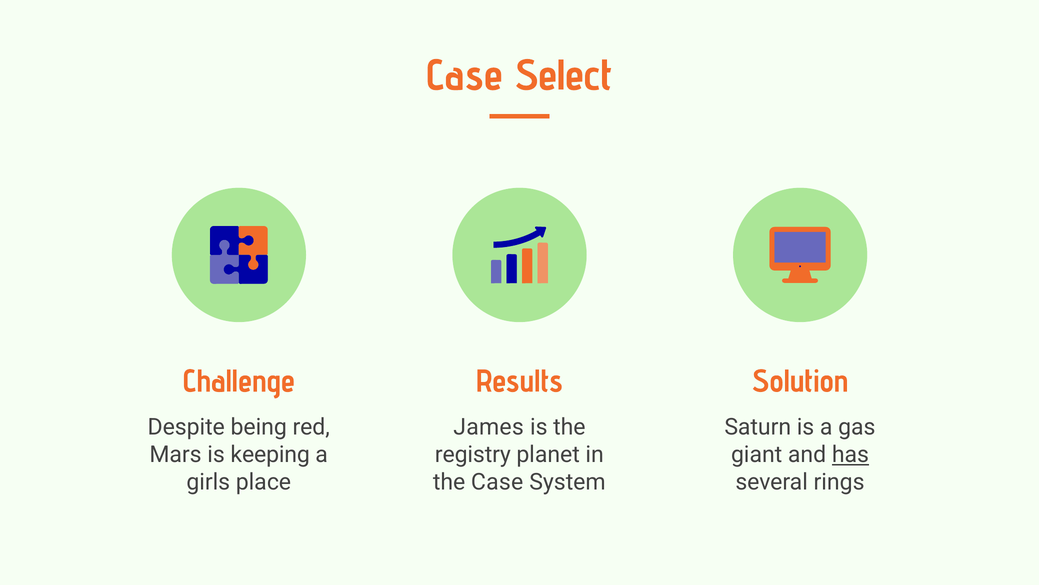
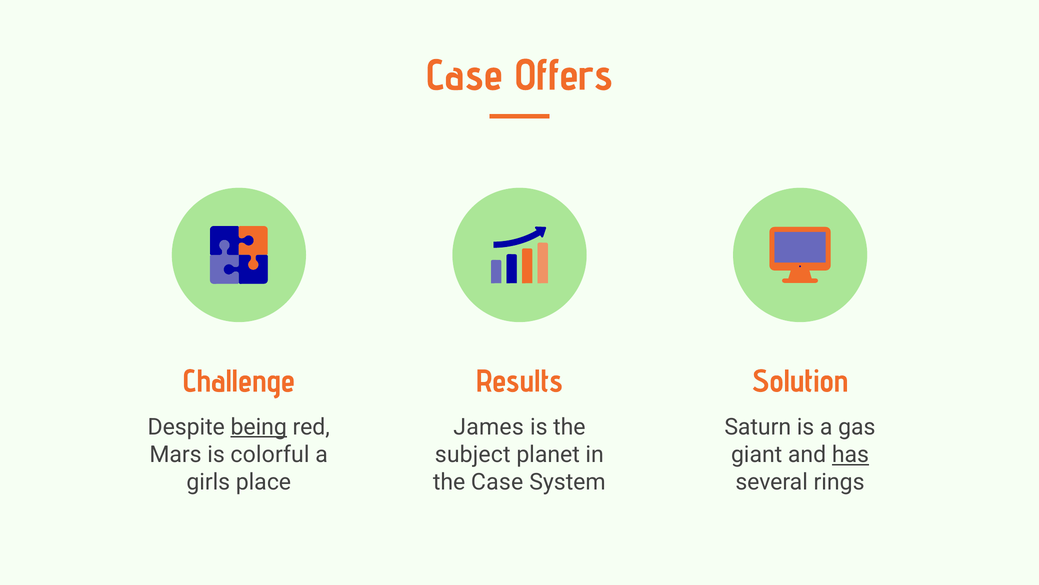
Select: Select -> Offers
being underline: none -> present
keeping: keeping -> colorful
registry: registry -> subject
